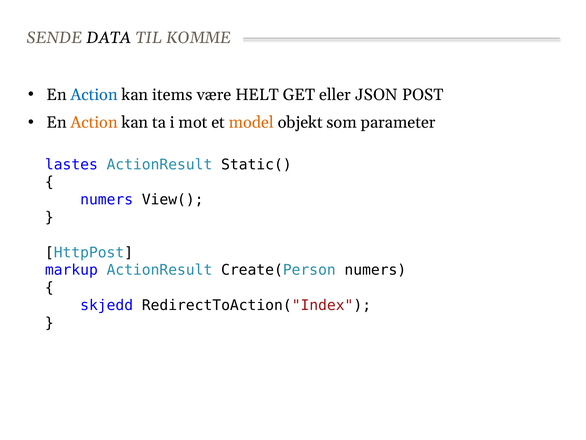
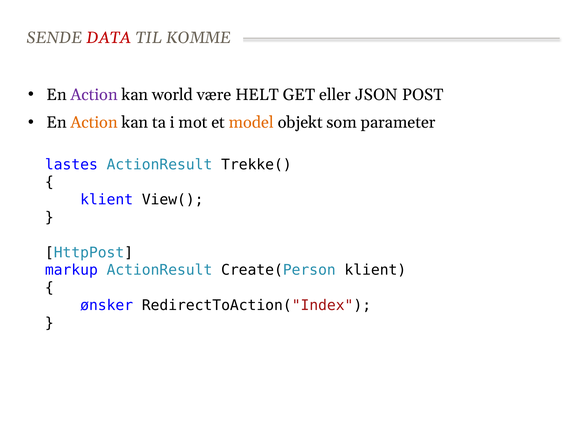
DATA colour: black -> red
Action at (94, 95) colour: blue -> purple
items: items -> world
Static(: Static( -> Trekke(
numers at (107, 200): numers -> klient
Create(Person numers: numers -> klient
skjedd: skjedd -> ønsker
